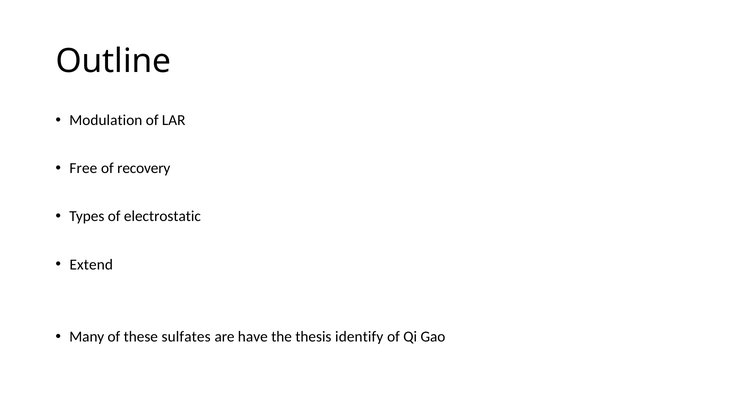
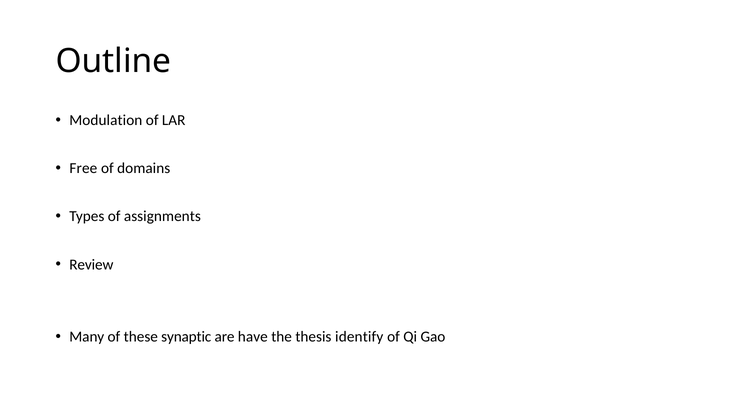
recovery: recovery -> domains
electrostatic: electrostatic -> assignments
Extend: Extend -> Review
sulfates: sulfates -> synaptic
